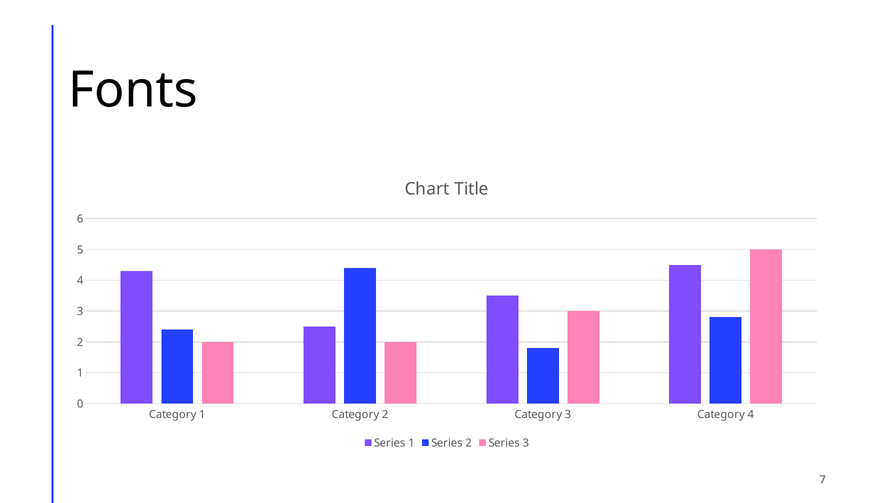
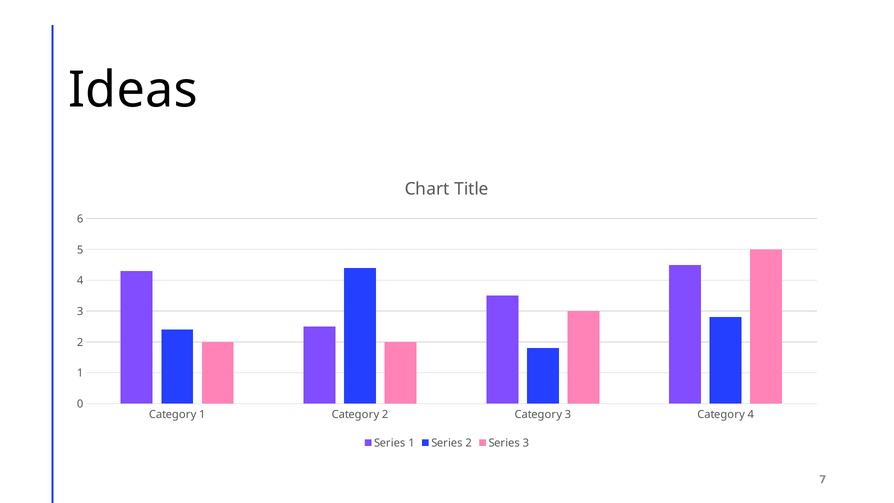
Fonts: Fonts -> Ideas
